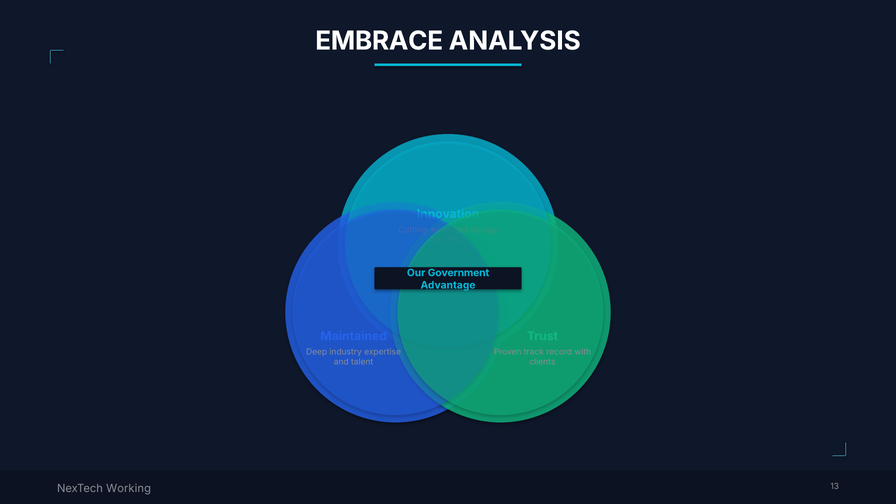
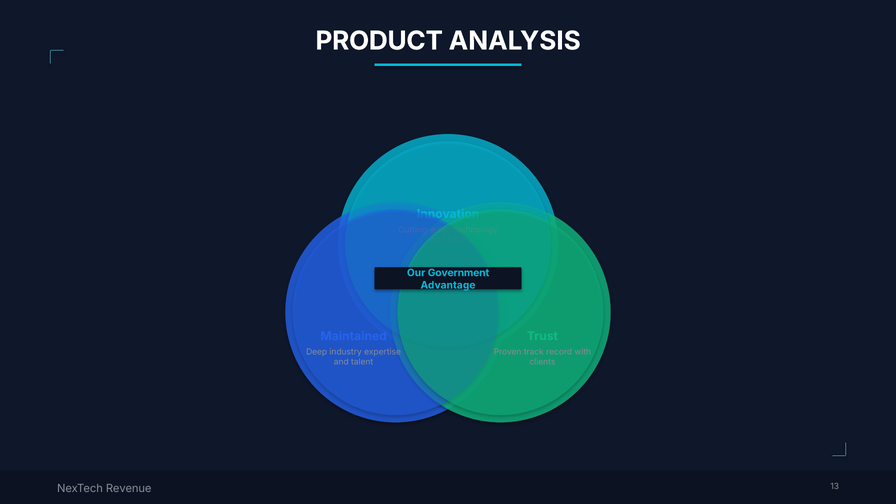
EMBRACE: EMBRACE -> PRODUCT
Working: Working -> Revenue
